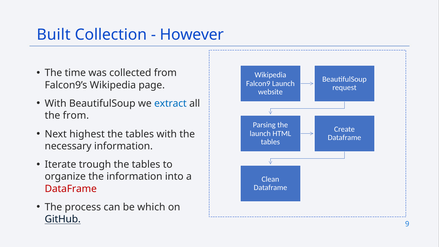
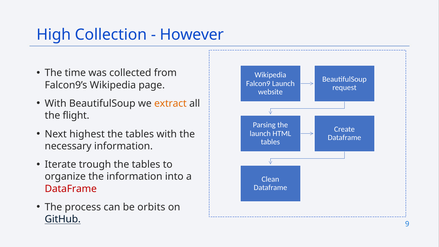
Built: Built -> High
extract colour: blue -> orange
the from: from -> flight
which: which -> orbits
